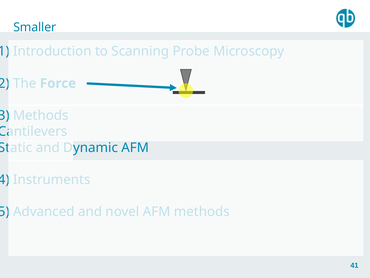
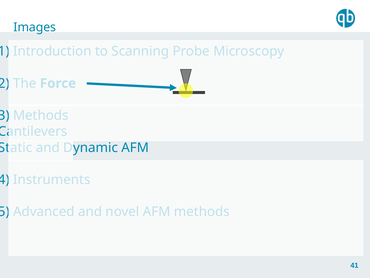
Smaller: Smaller -> Images
